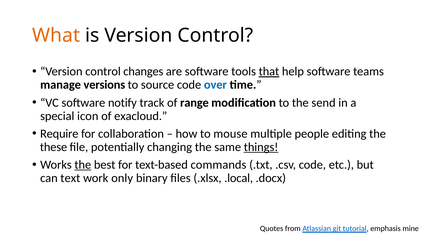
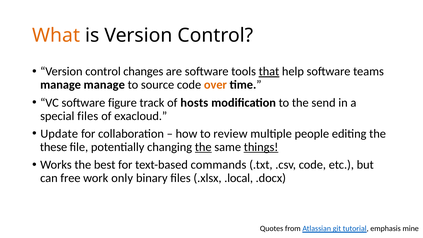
manage versions: versions -> manage
over colour: blue -> orange
notify: notify -> figure
range: range -> hosts
special icon: icon -> files
Require: Require -> Update
mouse: mouse -> review
the at (203, 147) underline: none -> present
the at (83, 165) underline: present -> none
text: text -> free
